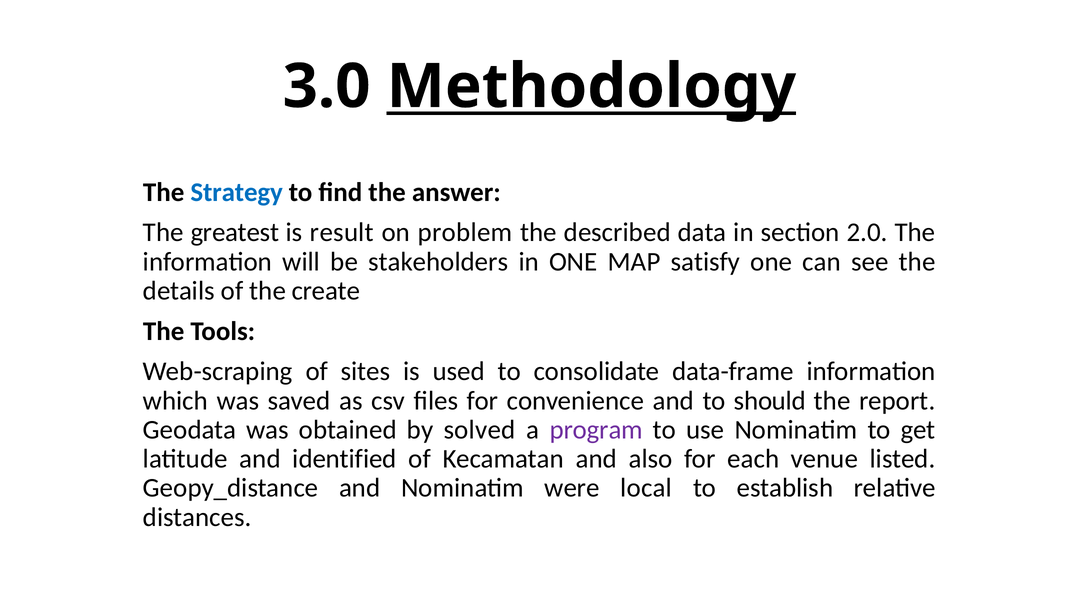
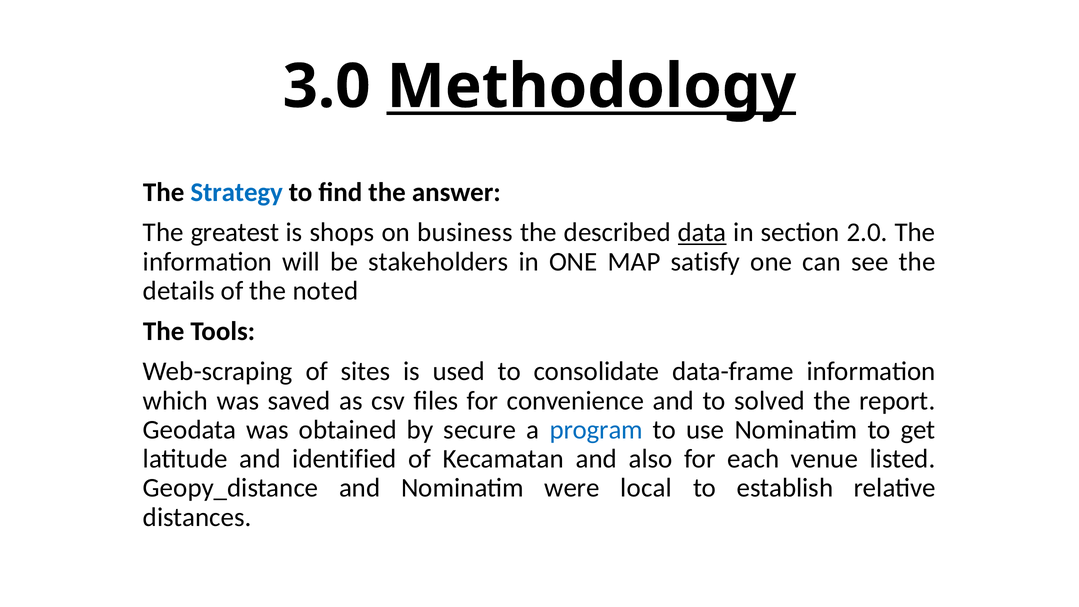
result: result -> shops
problem: problem -> business
data underline: none -> present
create: create -> noted
should: should -> solved
solved: solved -> secure
program colour: purple -> blue
